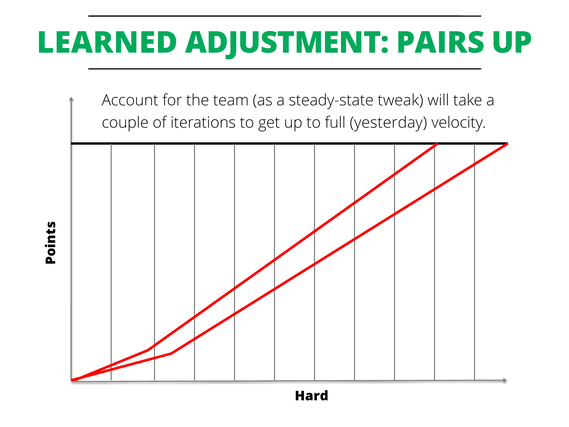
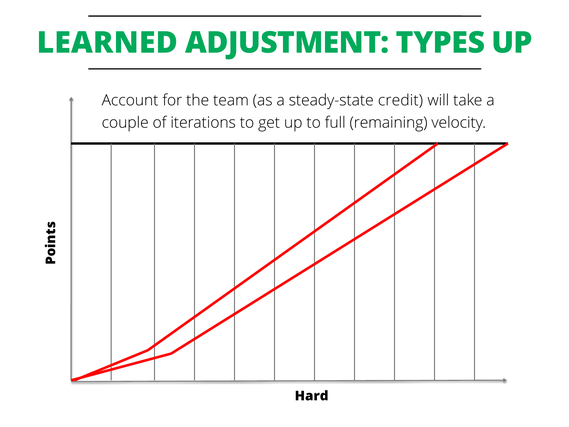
PAIRS: PAIRS -> TYPES
tweak: tweak -> credit
yesterday: yesterday -> remaining
